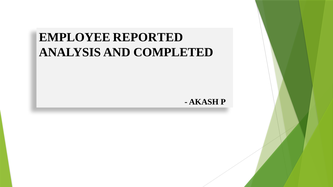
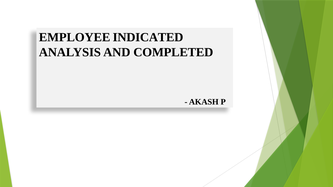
REPORTED: REPORTED -> INDICATED
